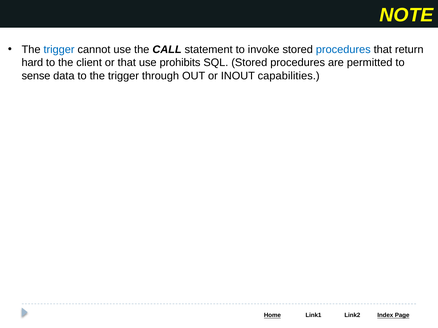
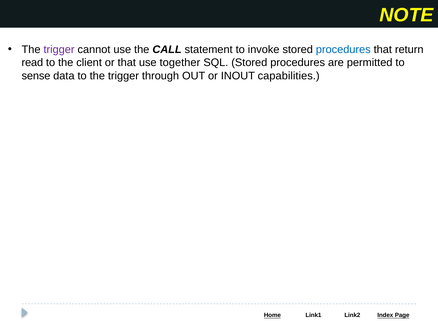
trigger at (59, 50) colour: blue -> purple
hard: hard -> read
prohibits: prohibits -> together
